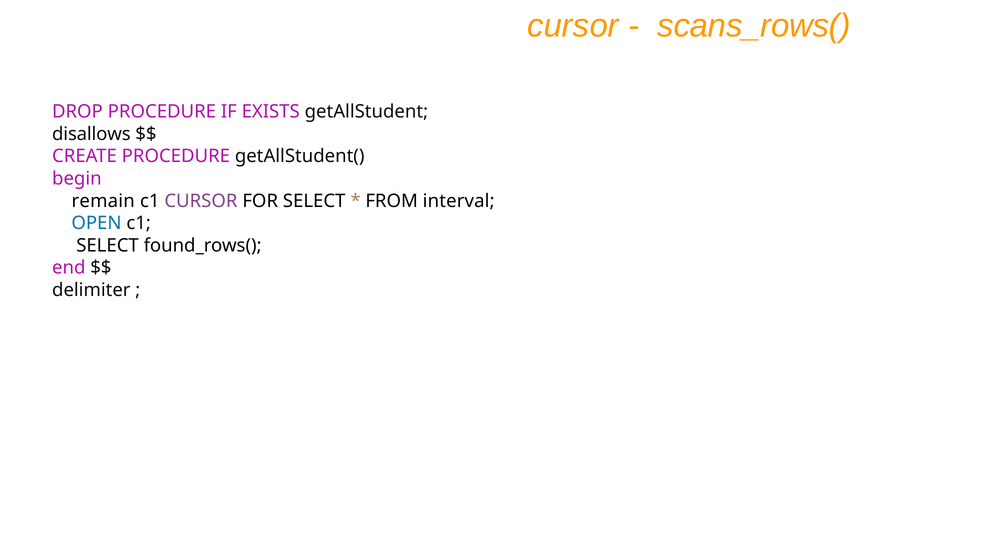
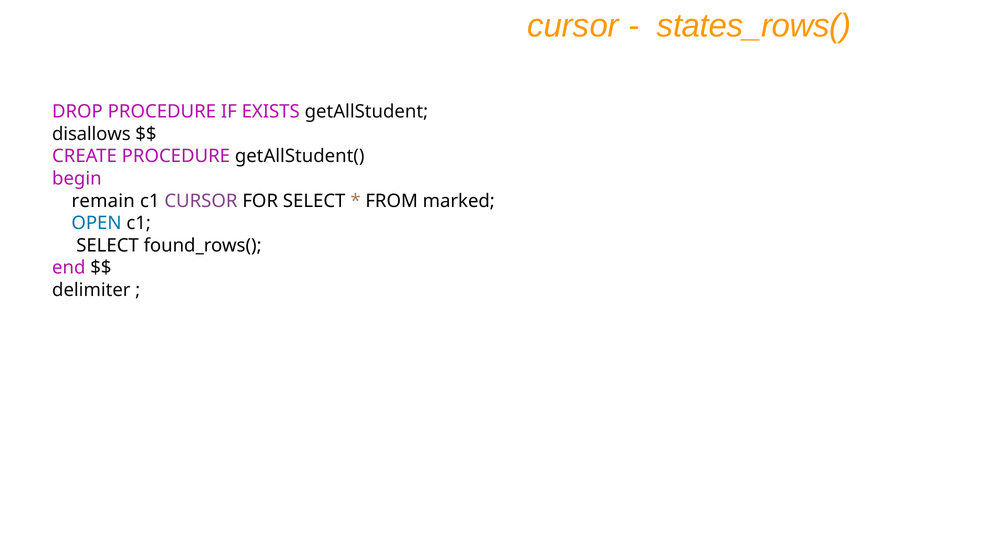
scans_rows(: scans_rows( -> states_rows(
interval: interval -> marked
